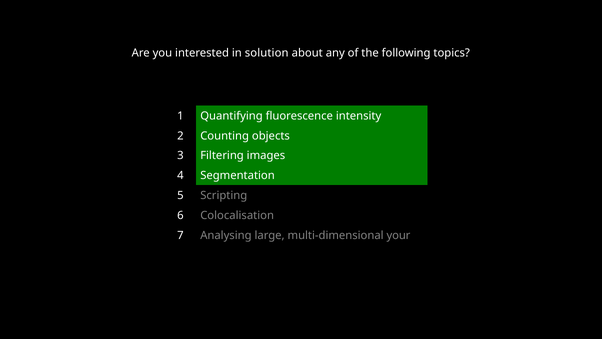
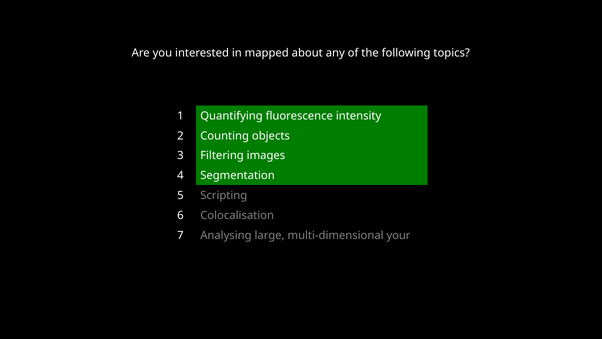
solution: solution -> mapped
